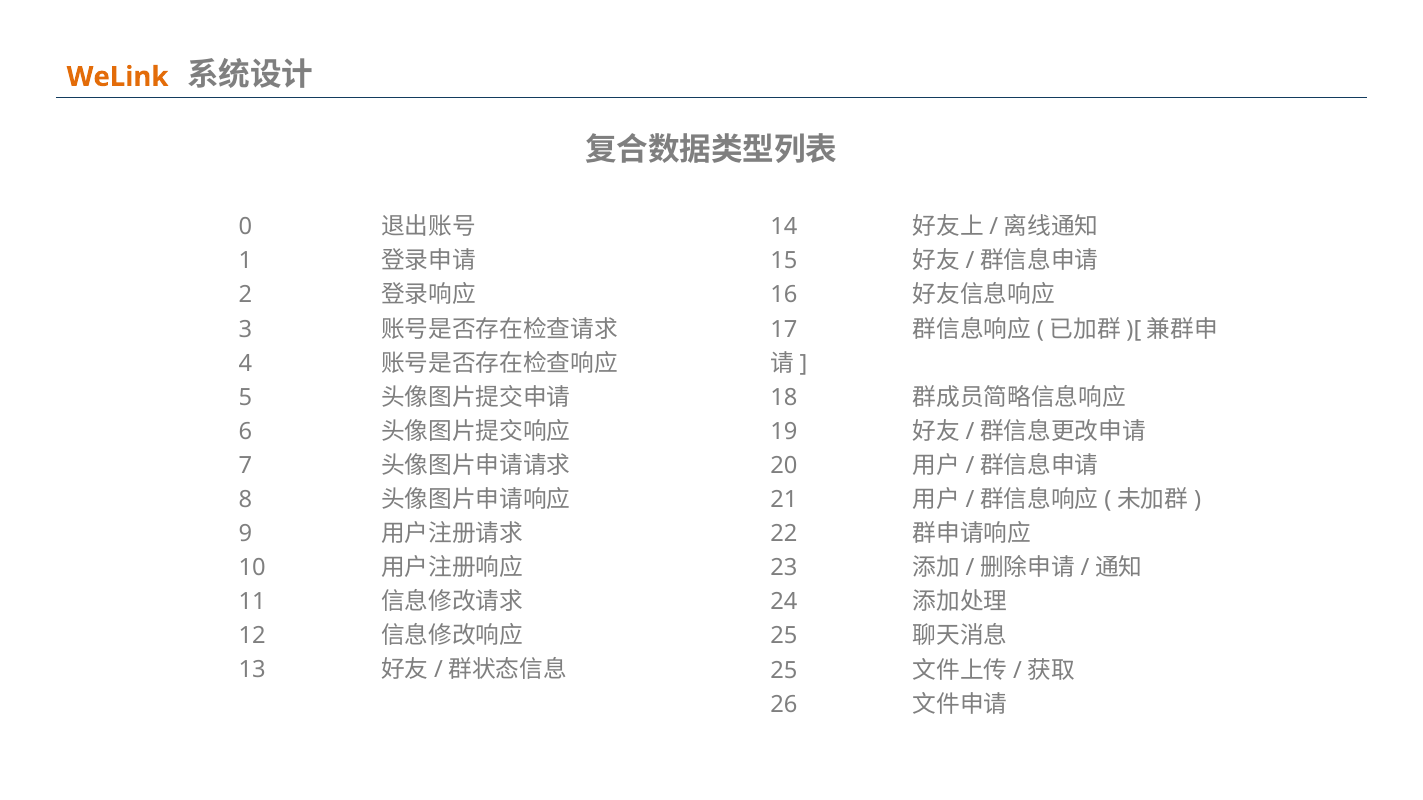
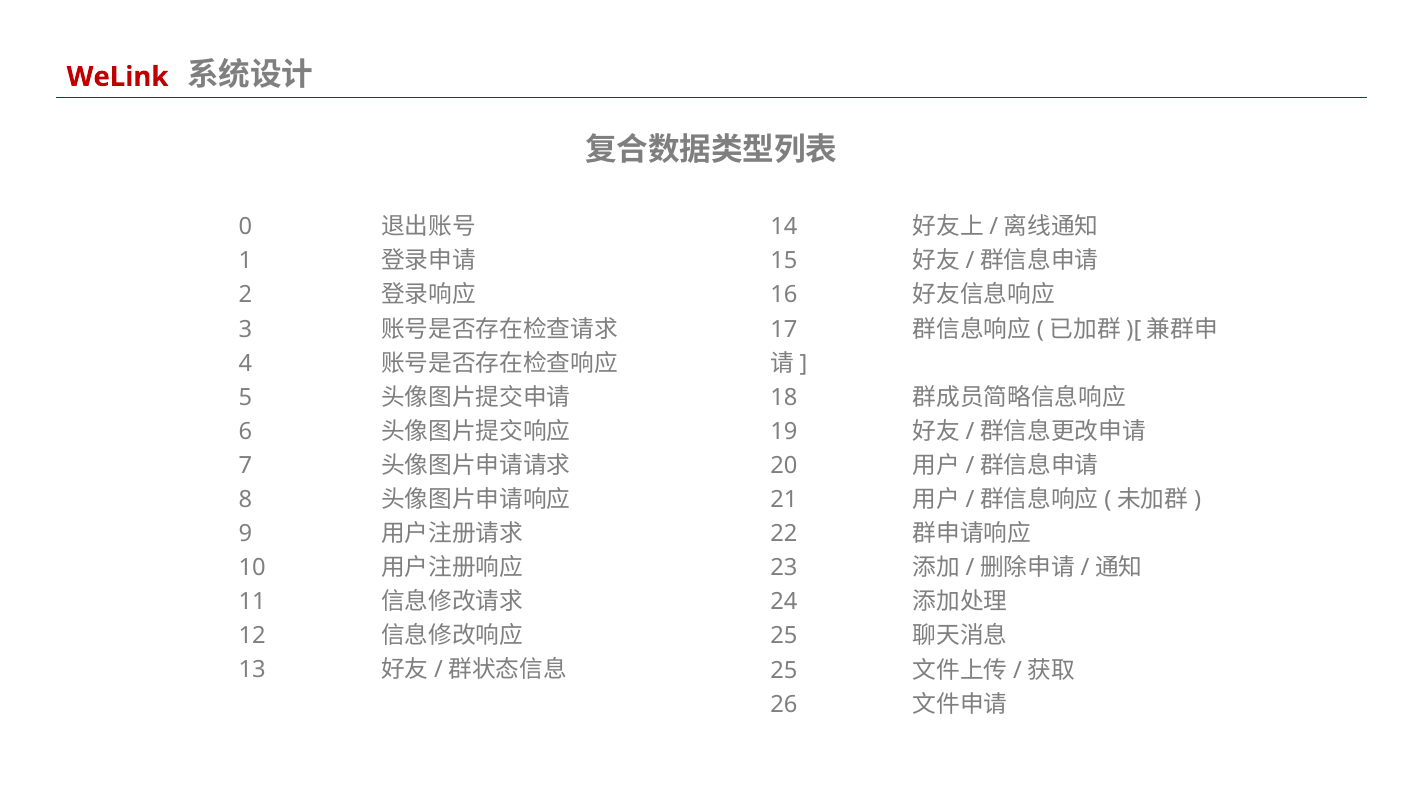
WeLink colour: orange -> red
